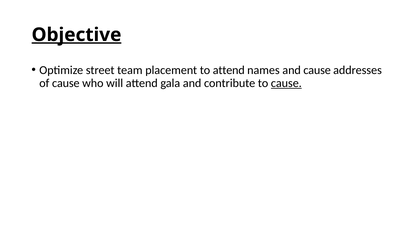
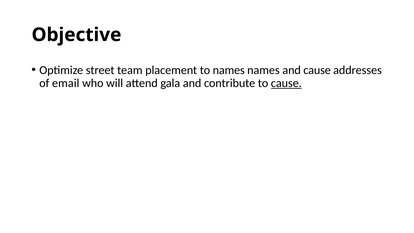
Objective underline: present -> none
to attend: attend -> names
of cause: cause -> email
